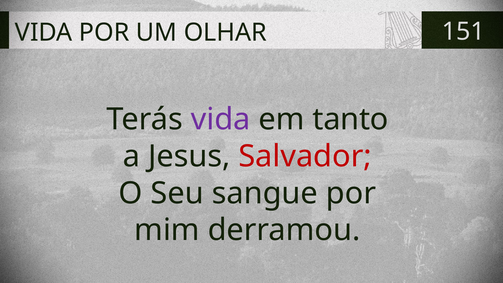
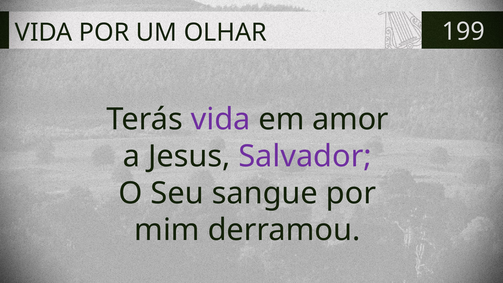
151: 151 -> 199
tanto: tanto -> amor
Salvador colour: red -> purple
